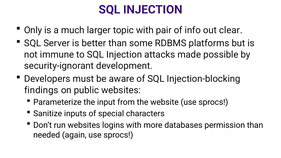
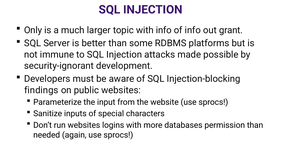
with pair: pair -> info
clear: clear -> grant
